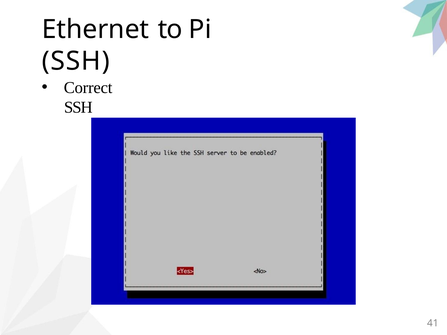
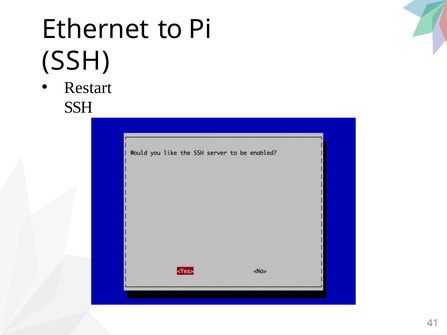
Correct: Correct -> Restart
